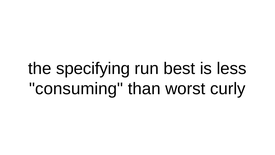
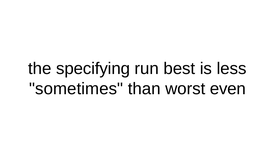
consuming: consuming -> sometimes
curly: curly -> even
